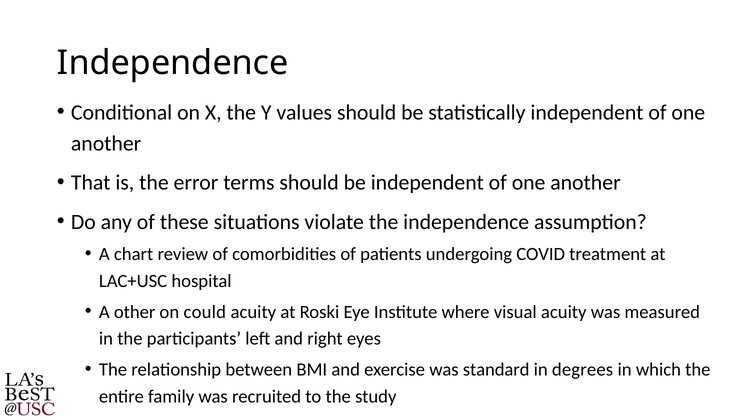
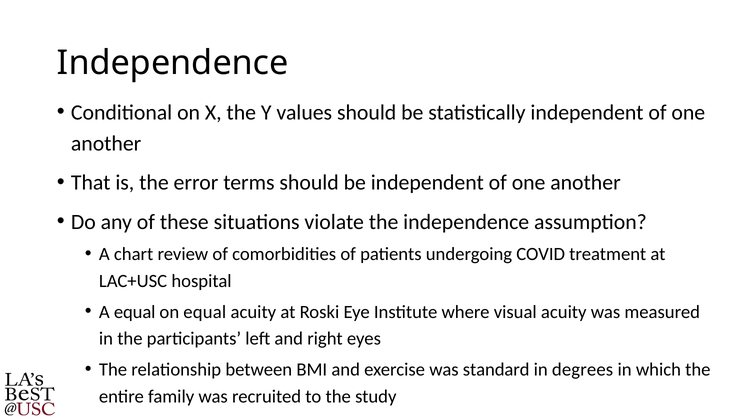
A other: other -> equal
on could: could -> equal
